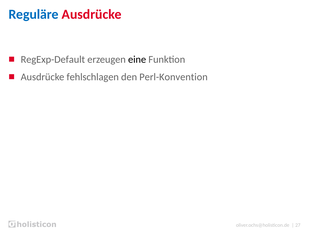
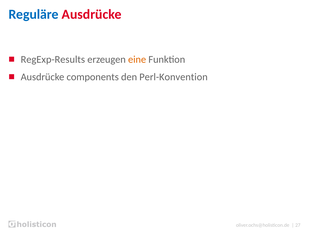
RegExp-Default: RegExp-Default -> RegExp-Results
eine colour: black -> orange
fehlschlagen: fehlschlagen -> components
